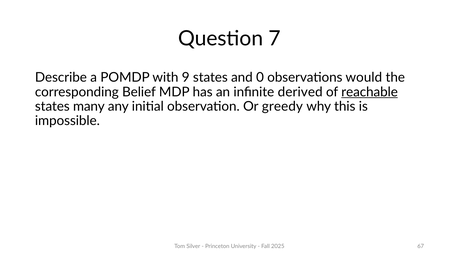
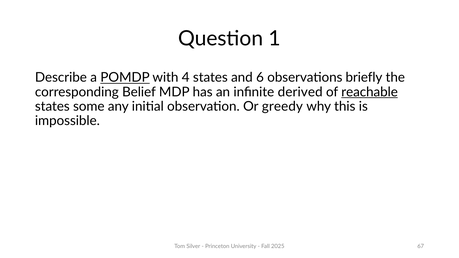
7: 7 -> 1
POMDP underline: none -> present
9: 9 -> 4
0: 0 -> 6
would: would -> briefly
many: many -> some
